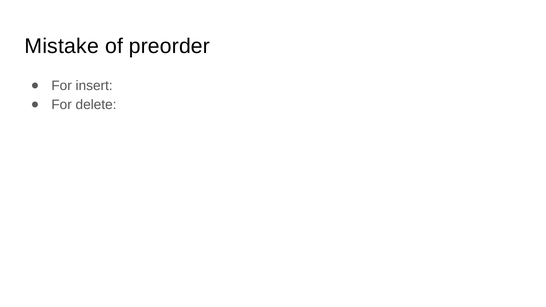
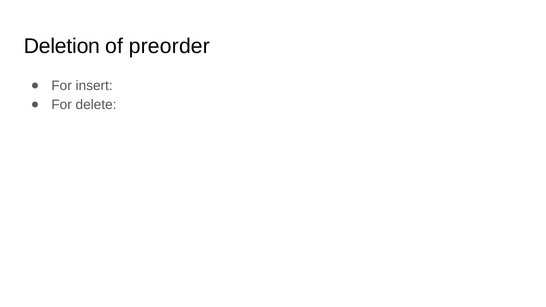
Mistake: Mistake -> Deletion
